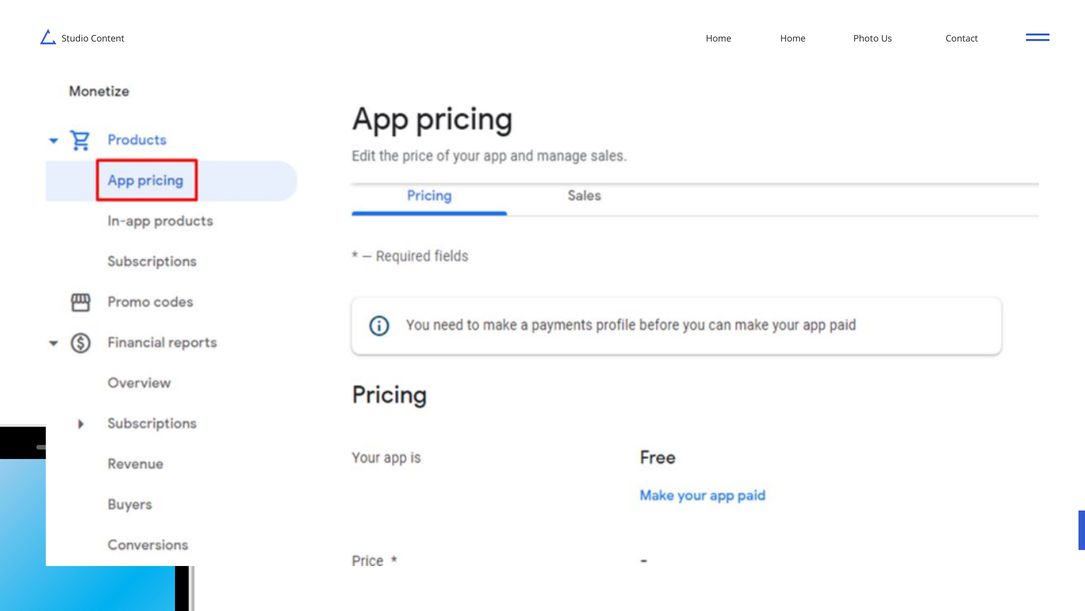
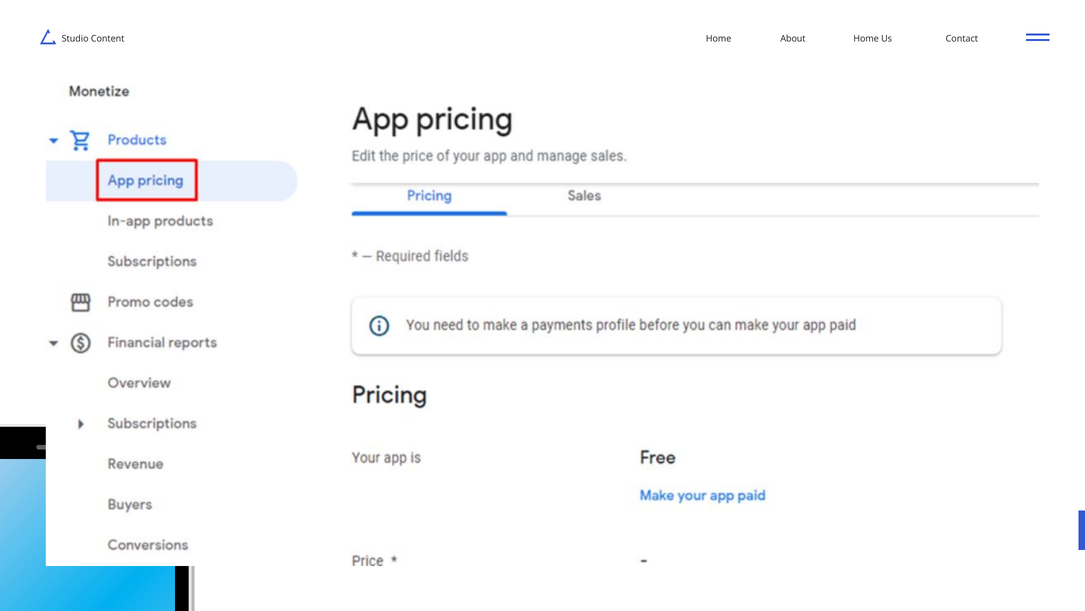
Home at (793, 39): Home -> About
Photo at (866, 39): Photo -> Home
